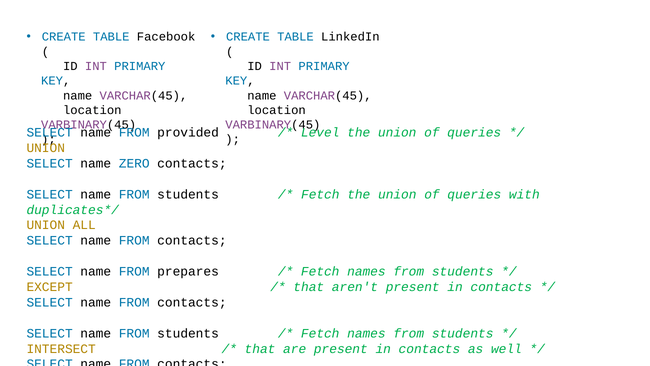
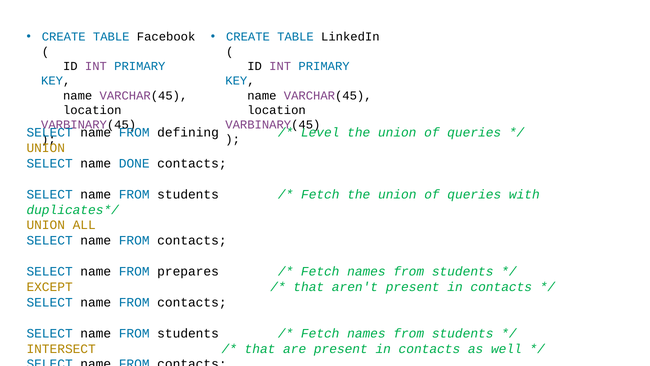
provided: provided -> defining
ZERO: ZERO -> DONE
